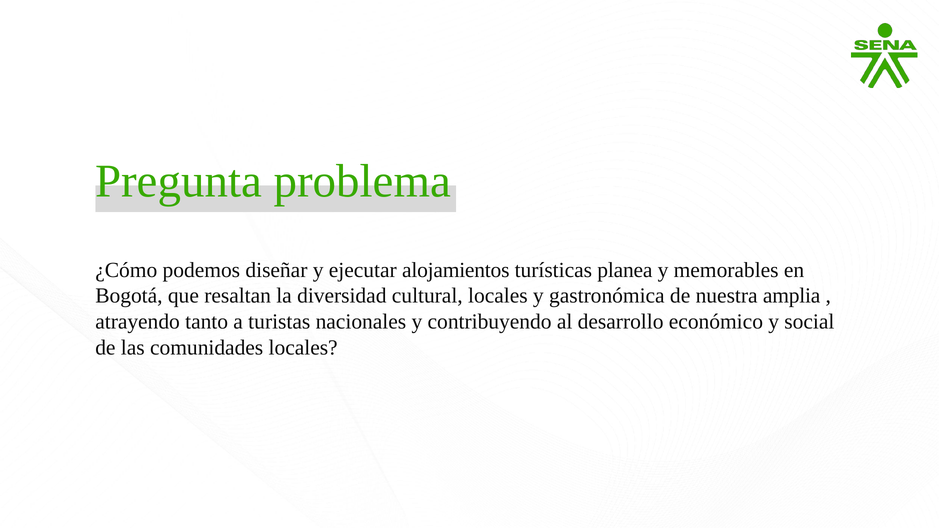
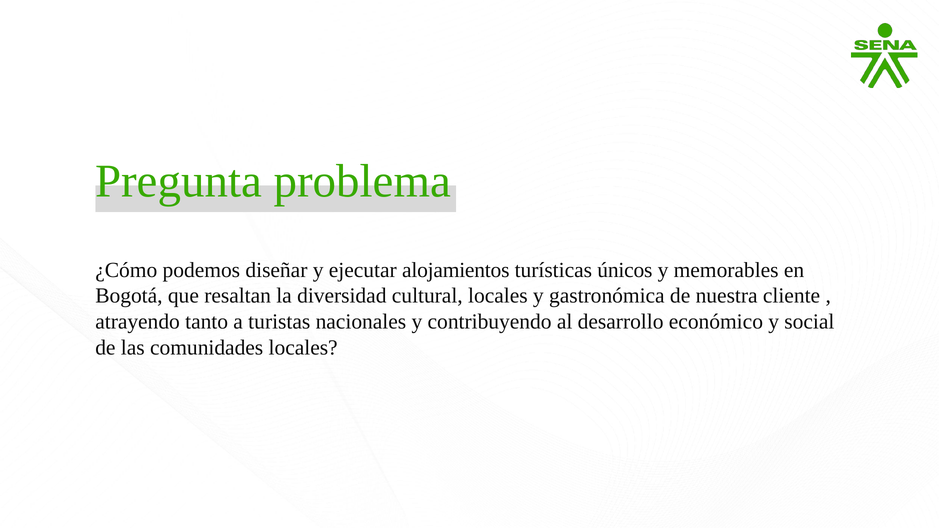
planea: planea -> únicos
amplia: amplia -> cliente
